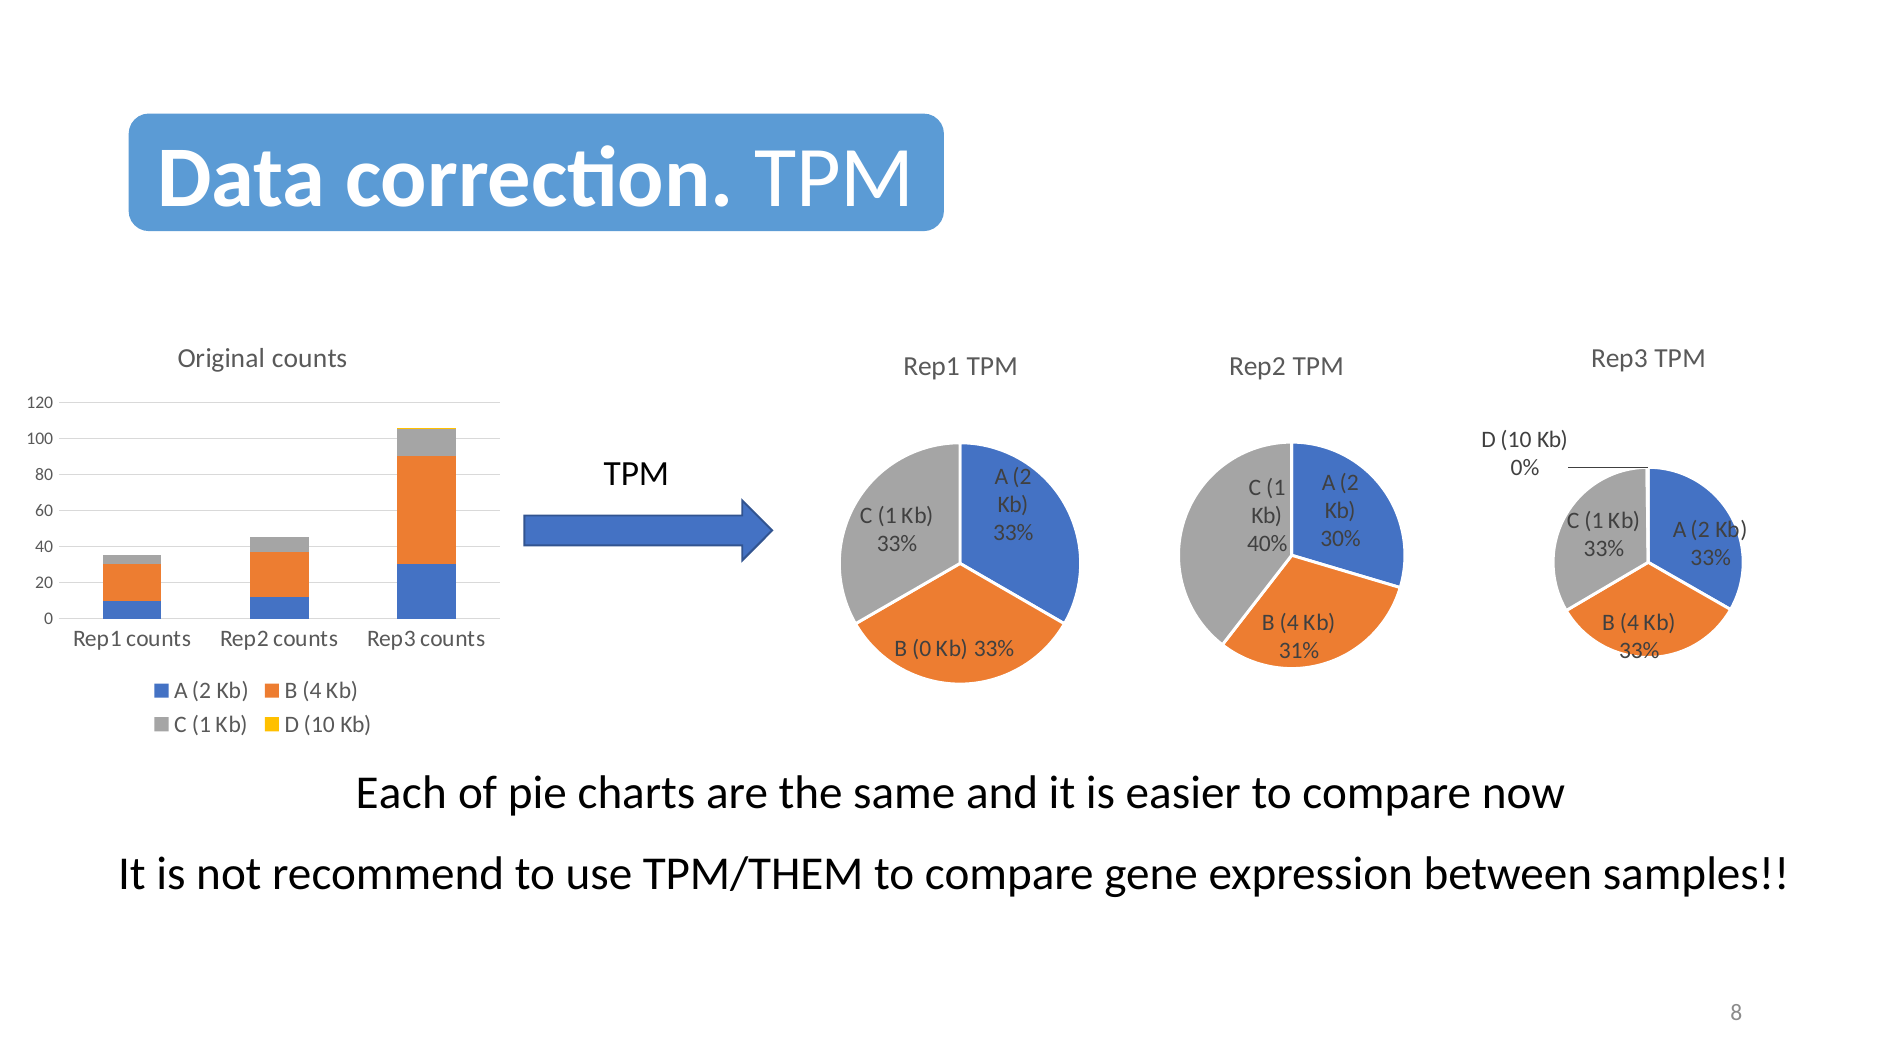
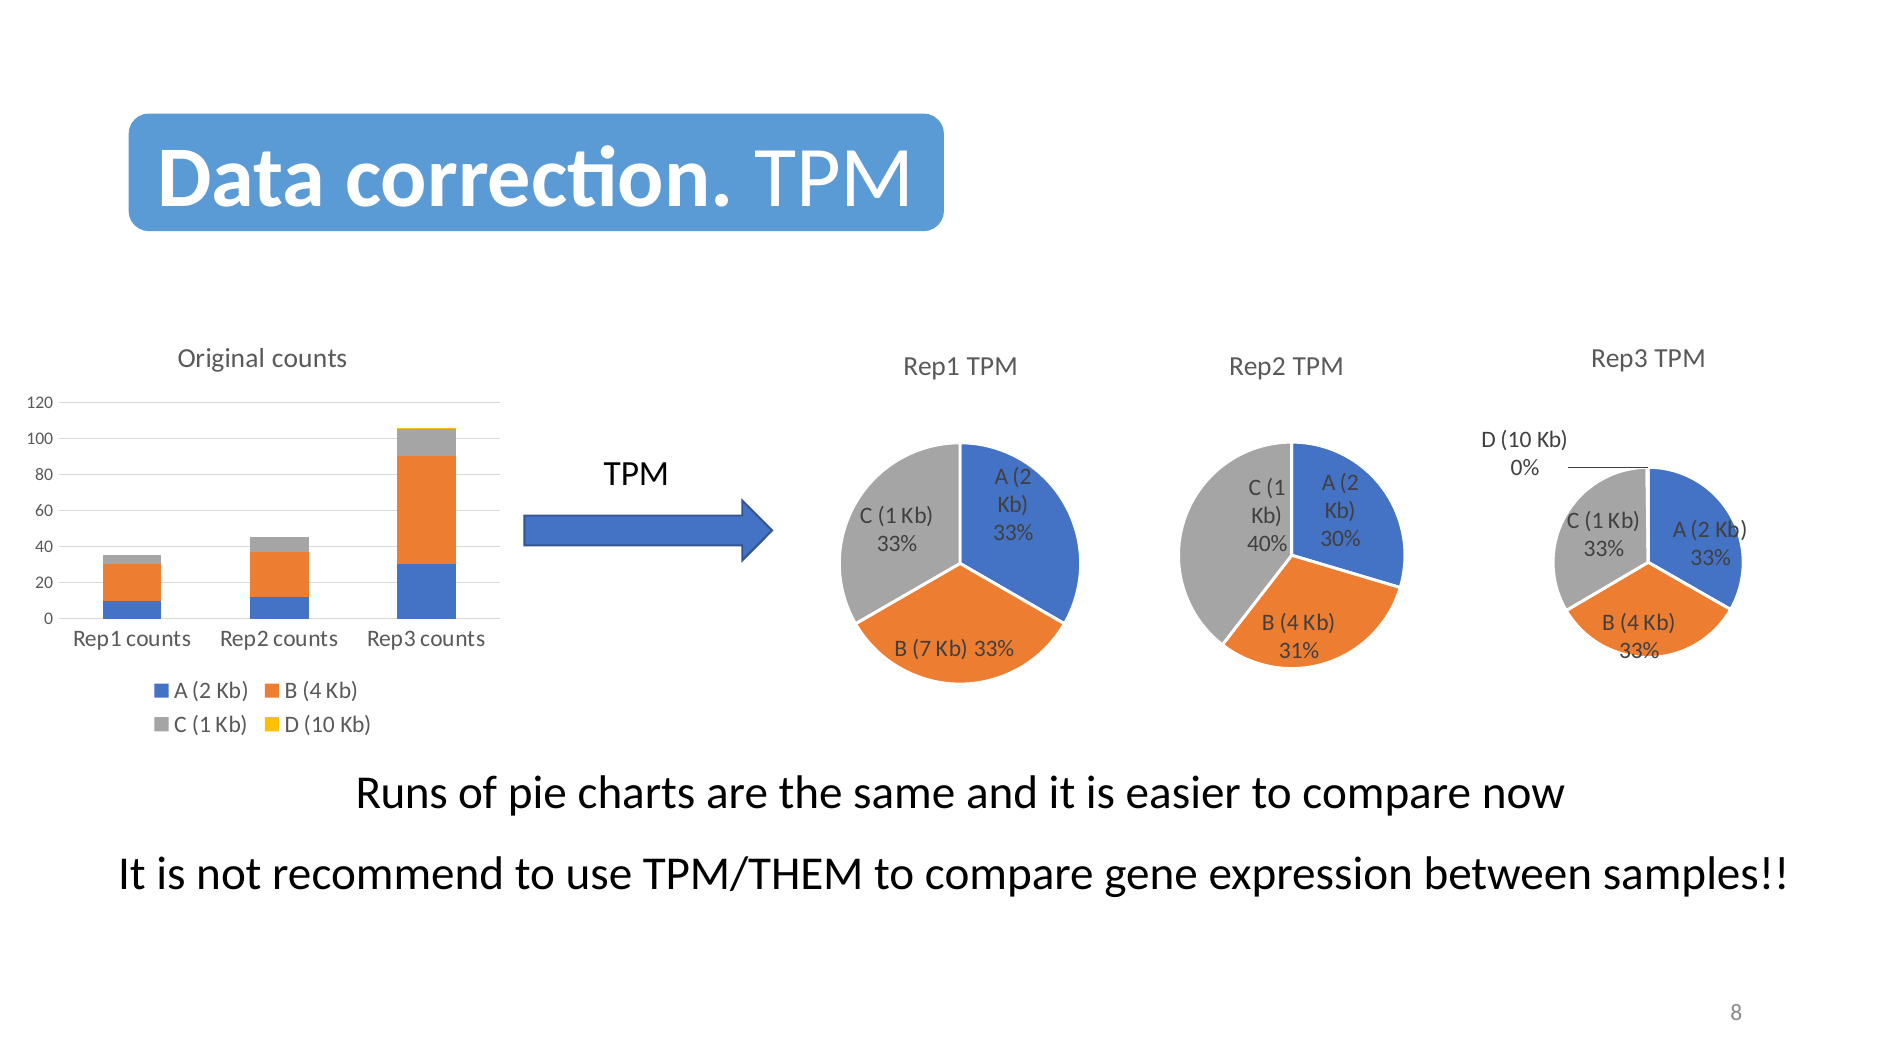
B 0: 0 -> 7
Each: Each -> Runs
